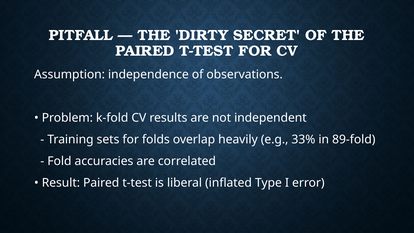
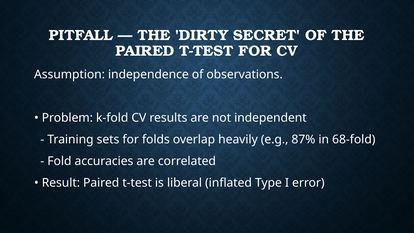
33%: 33% -> 87%
89-fold: 89-fold -> 68-fold
